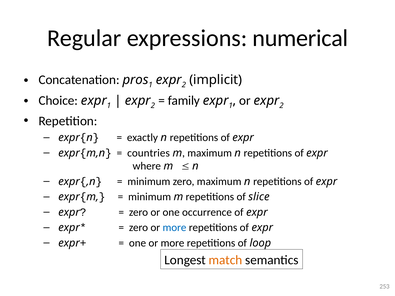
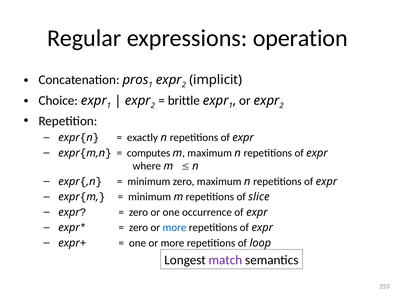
numerical: numerical -> operation
family: family -> brittle
countries: countries -> computes
match colour: orange -> purple
